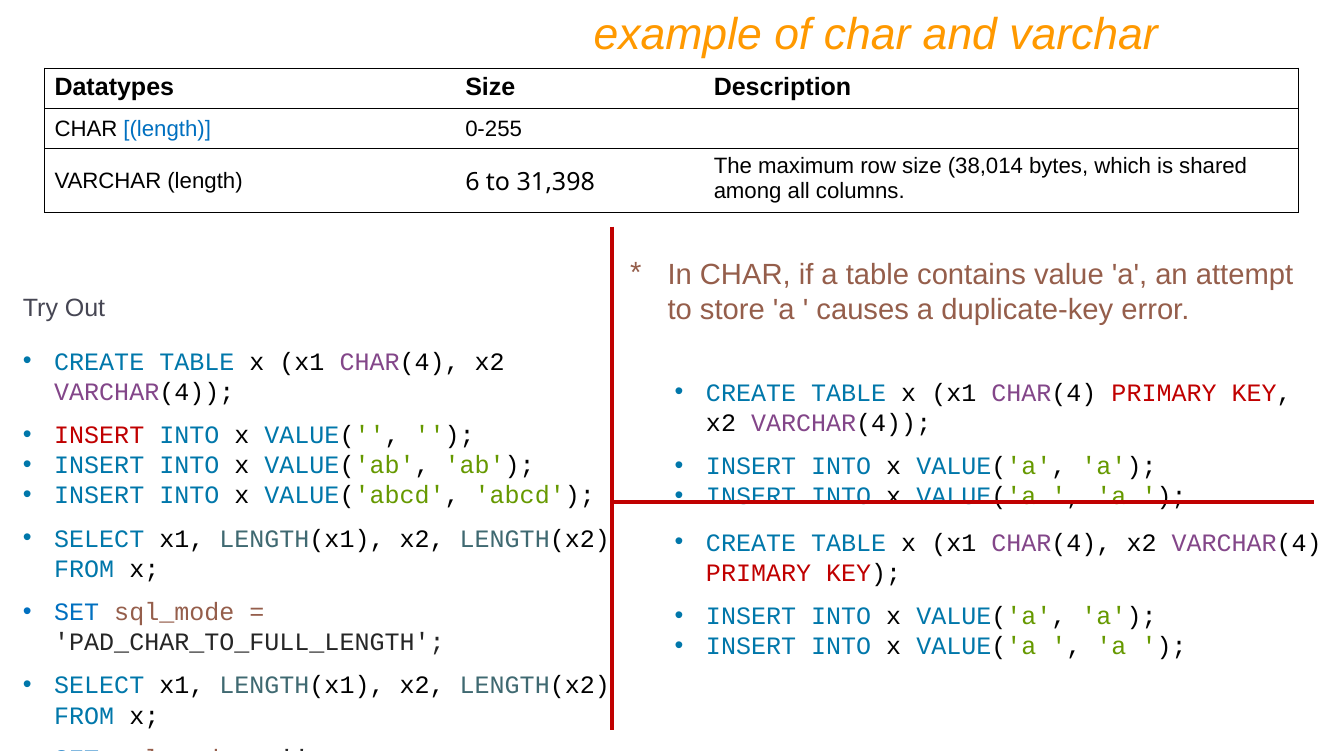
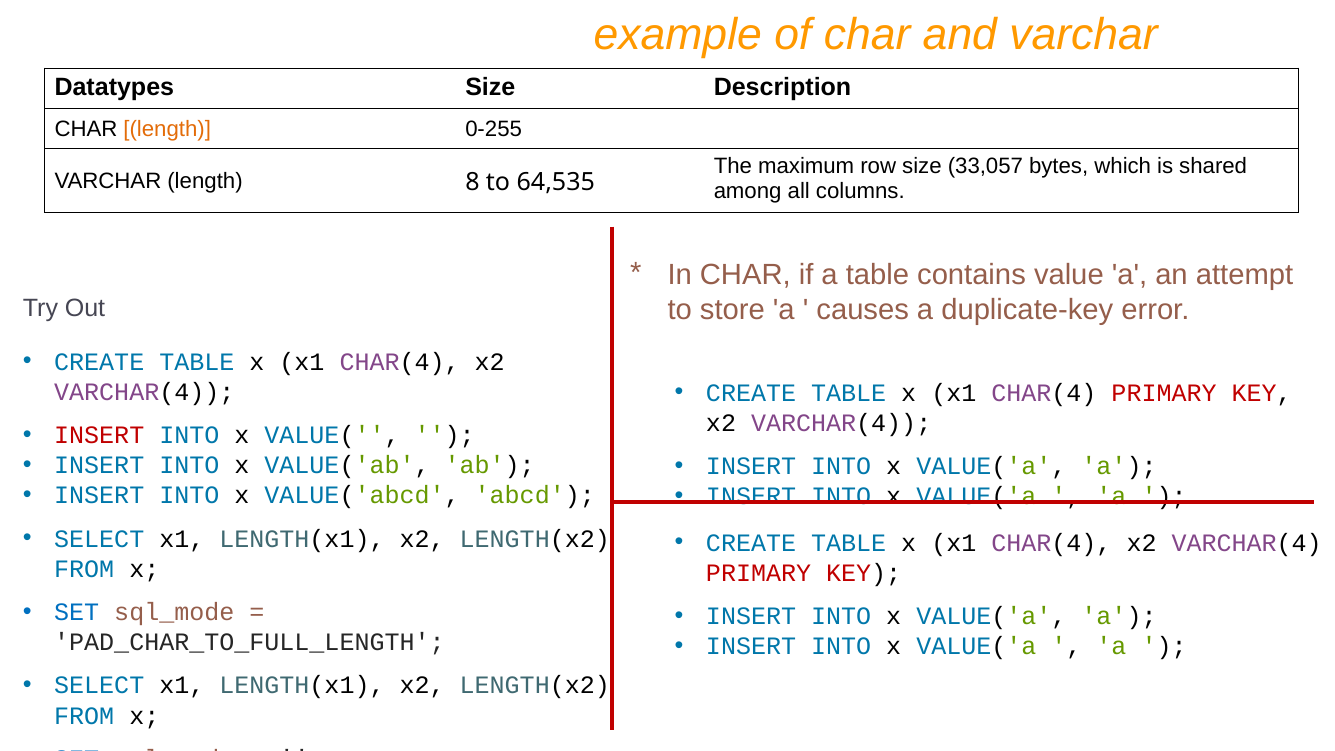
length at (167, 129) colour: blue -> orange
38,014: 38,014 -> 33,057
6: 6 -> 8
31,398: 31,398 -> 64,535
